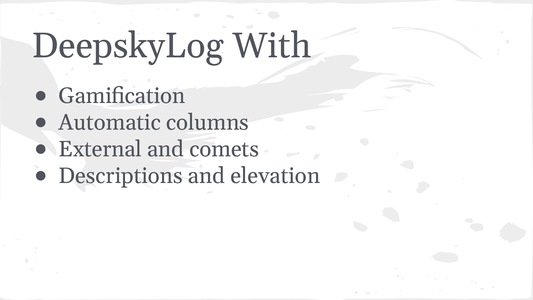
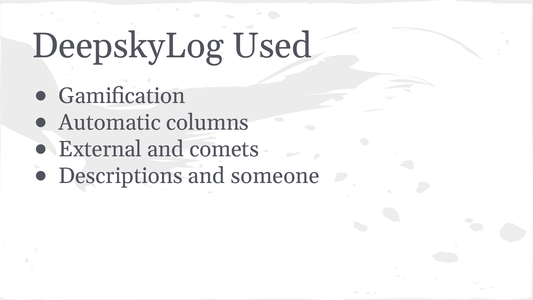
With: With -> Used
elevation: elevation -> someone
